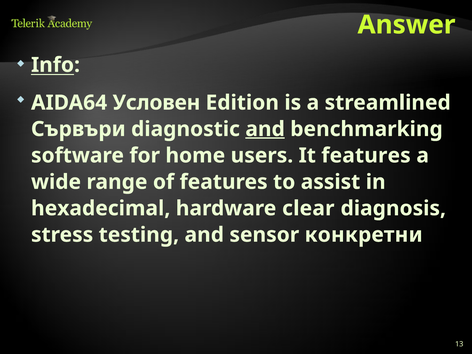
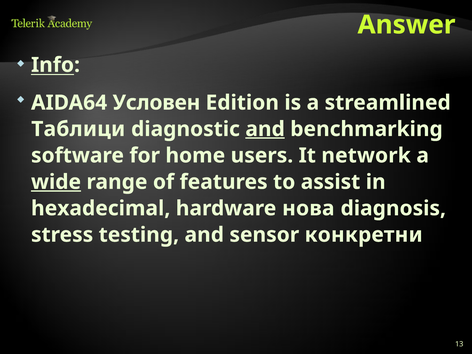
Сървъри: Сървъри -> Таблици
It features: features -> network
wide underline: none -> present
clear: clear -> нова
